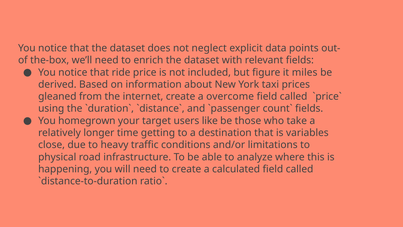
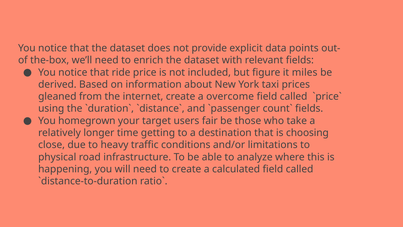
neglect: neglect -> provide
like: like -> fair
variables: variables -> choosing
